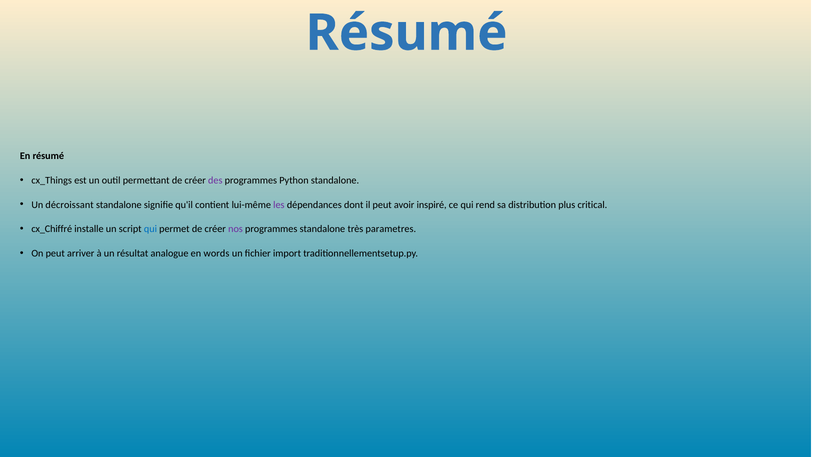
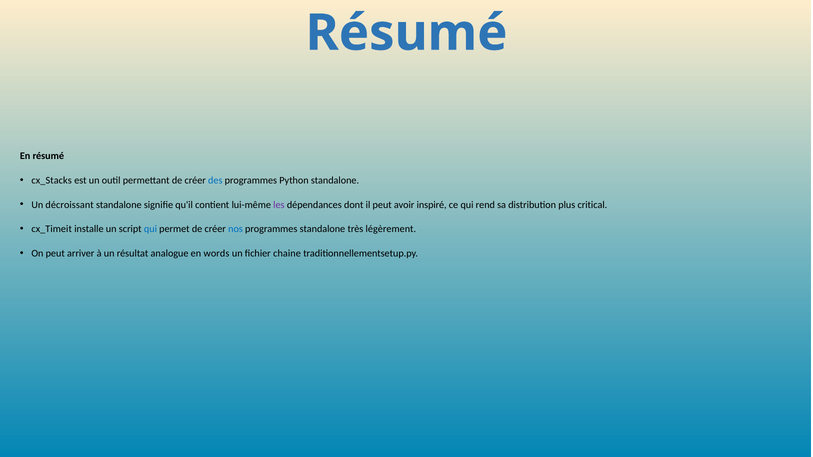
cx_Things: cx_Things -> cx_Stacks
des colour: purple -> blue
cx_Chiffré: cx_Chiffré -> cx_Timeit
nos colour: purple -> blue
parametres: parametres -> légèrement
import: import -> chaine
